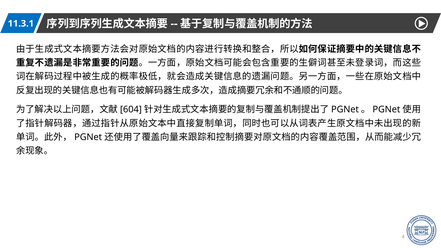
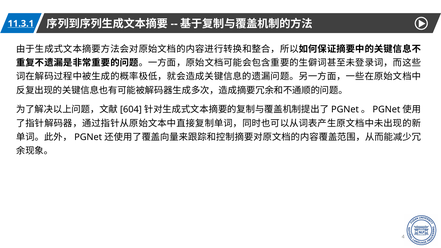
11.3.1 underline: none -> present
